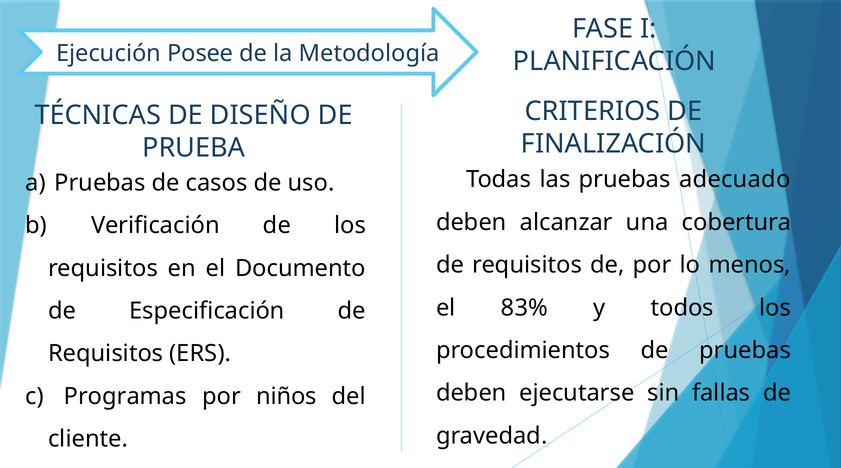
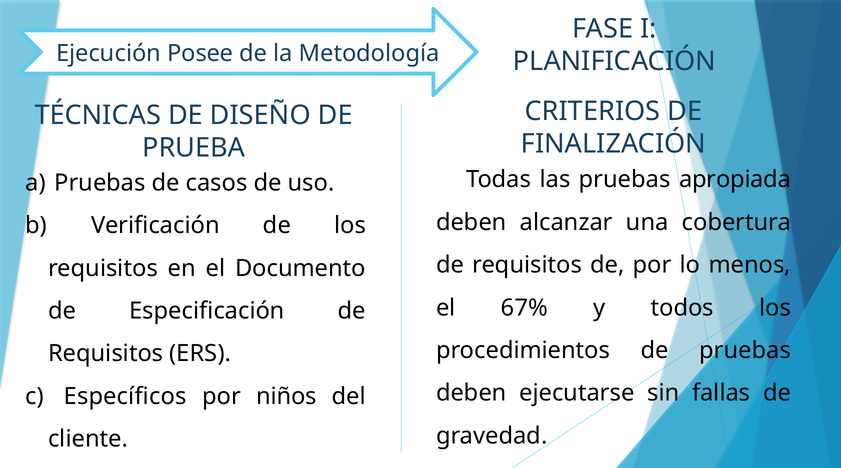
adecuado: adecuado -> apropiada
83%: 83% -> 67%
Programas: Programas -> Específicos
